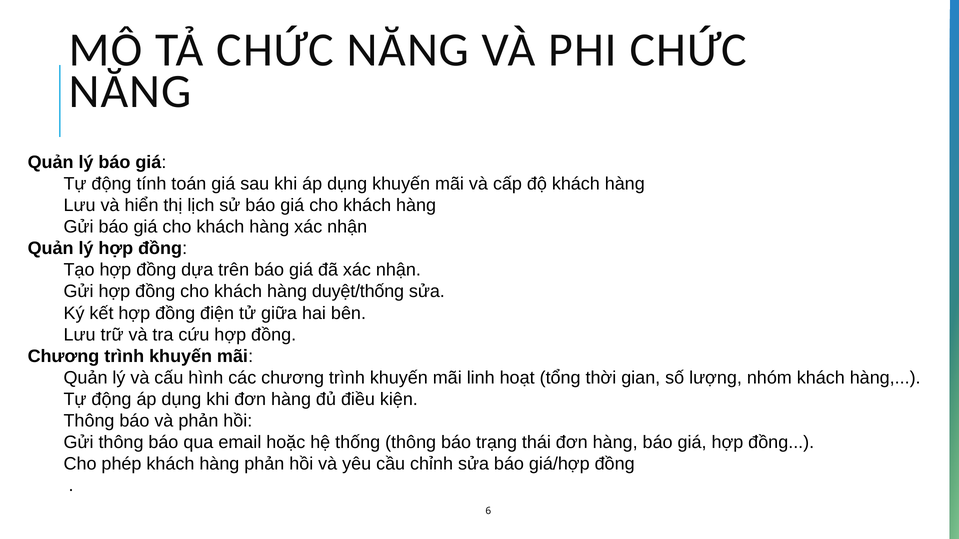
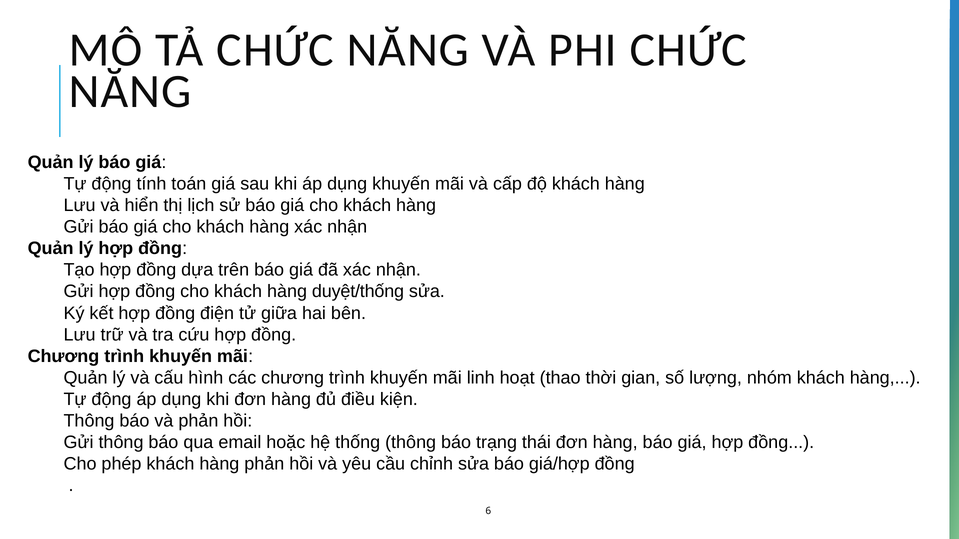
tổng: tổng -> thao
